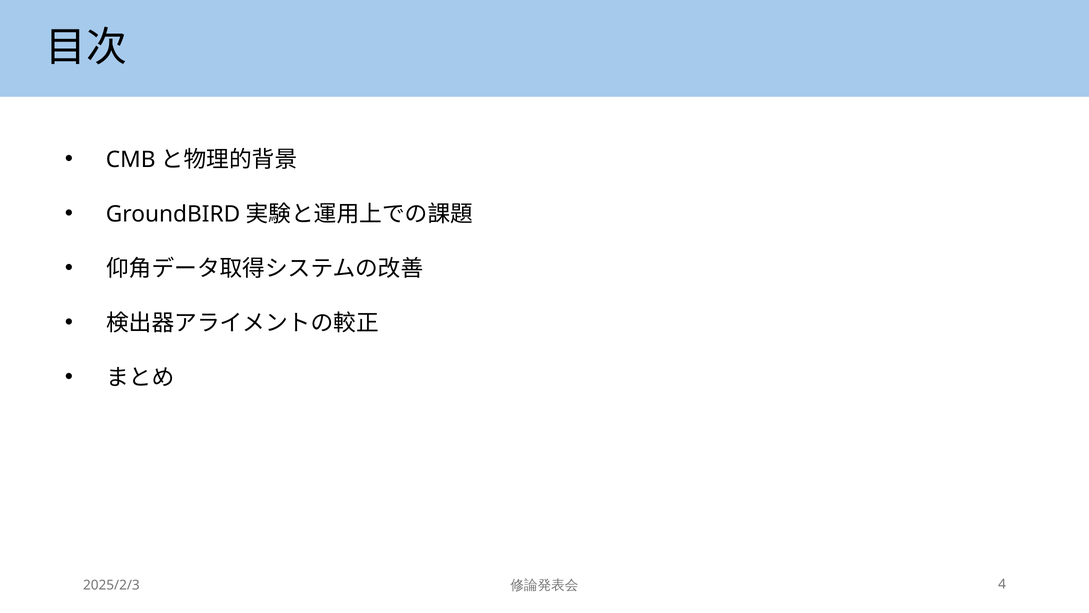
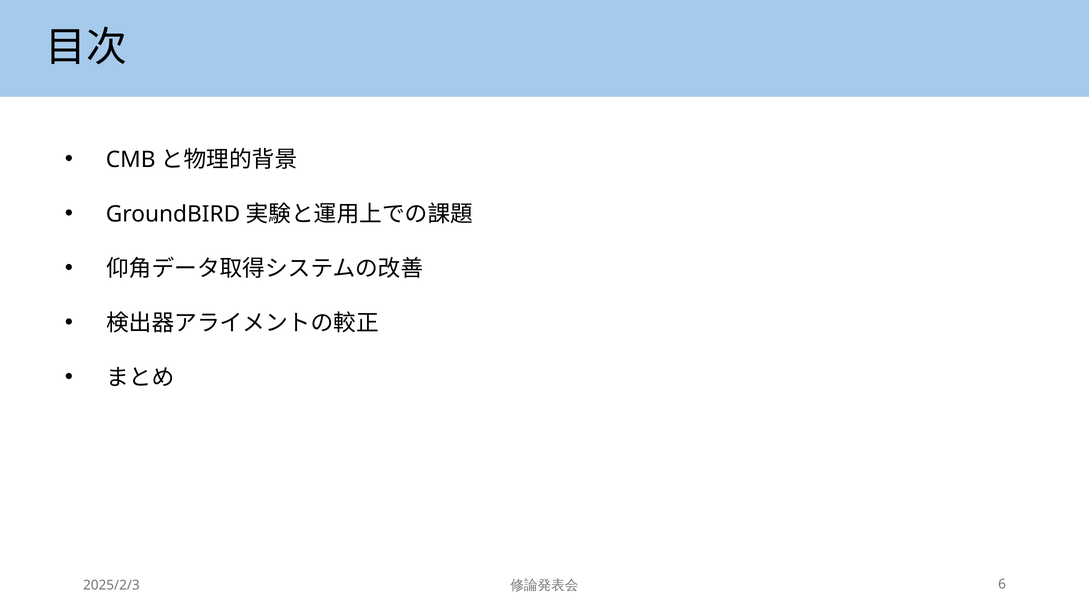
4: 4 -> 6
